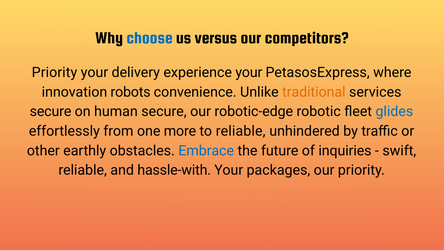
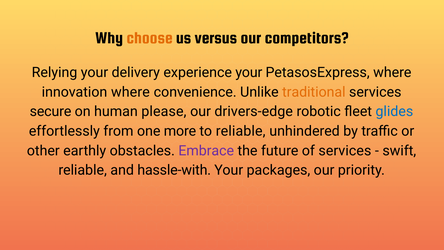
choose colour: blue -> orange
Priority at (54, 72): Priority -> Relying
innovation robots: robots -> where
human secure: secure -> please
robotic-edge: robotic-edge -> drivers-edge
Embrace colour: blue -> purple
of inquiries: inquiries -> services
